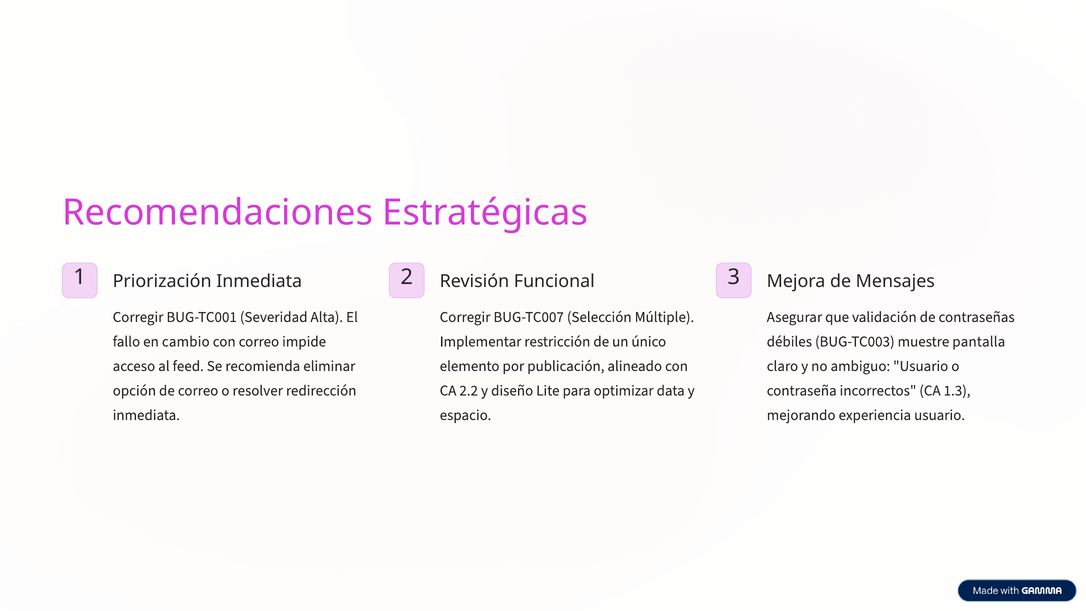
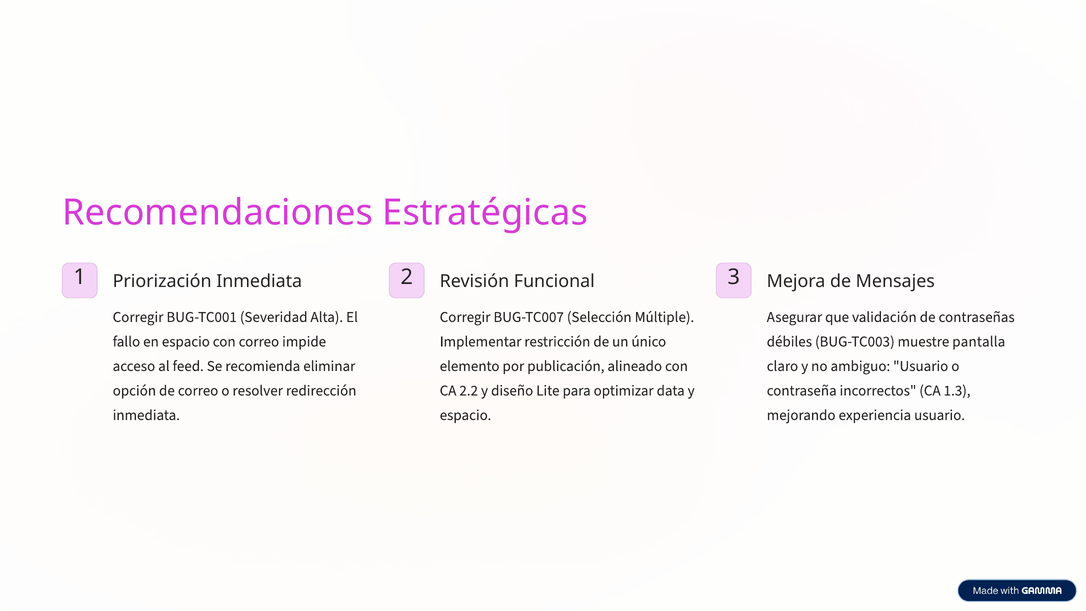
en cambio: cambio -> espacio
